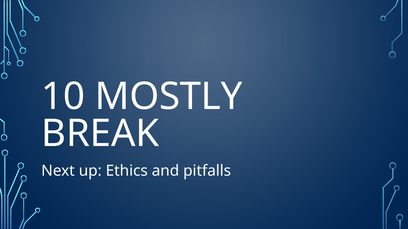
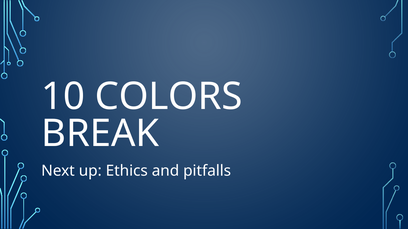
MOSTLY: MOSTLY -> COLORS
